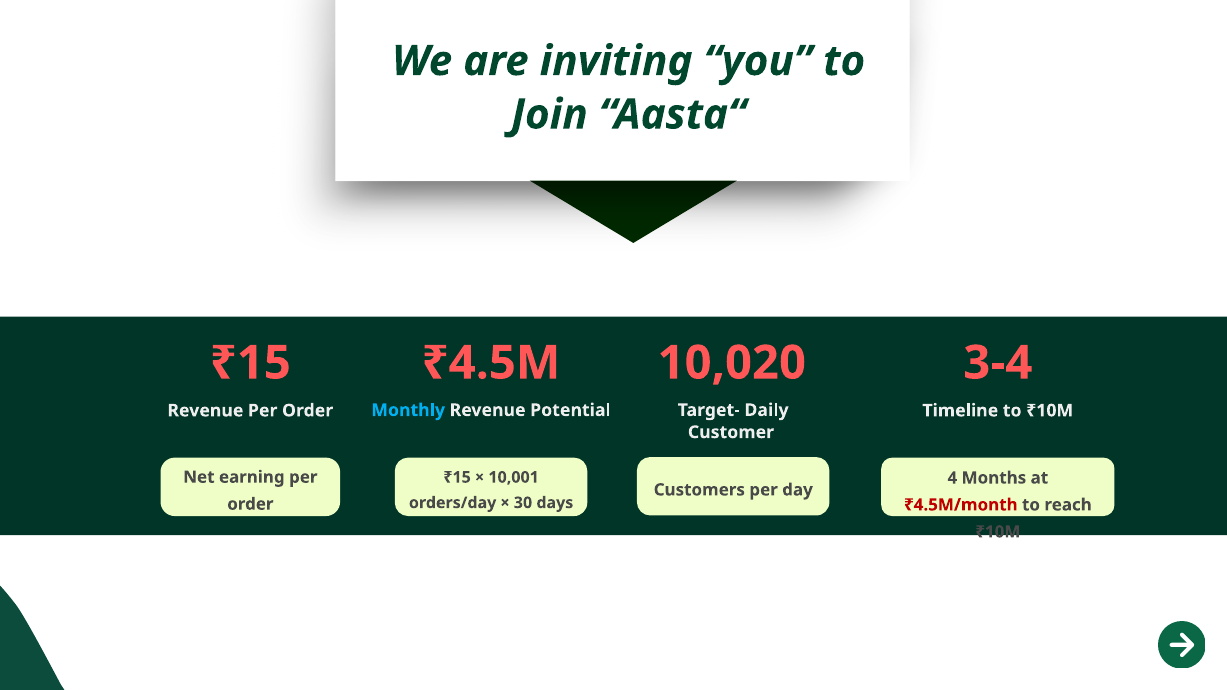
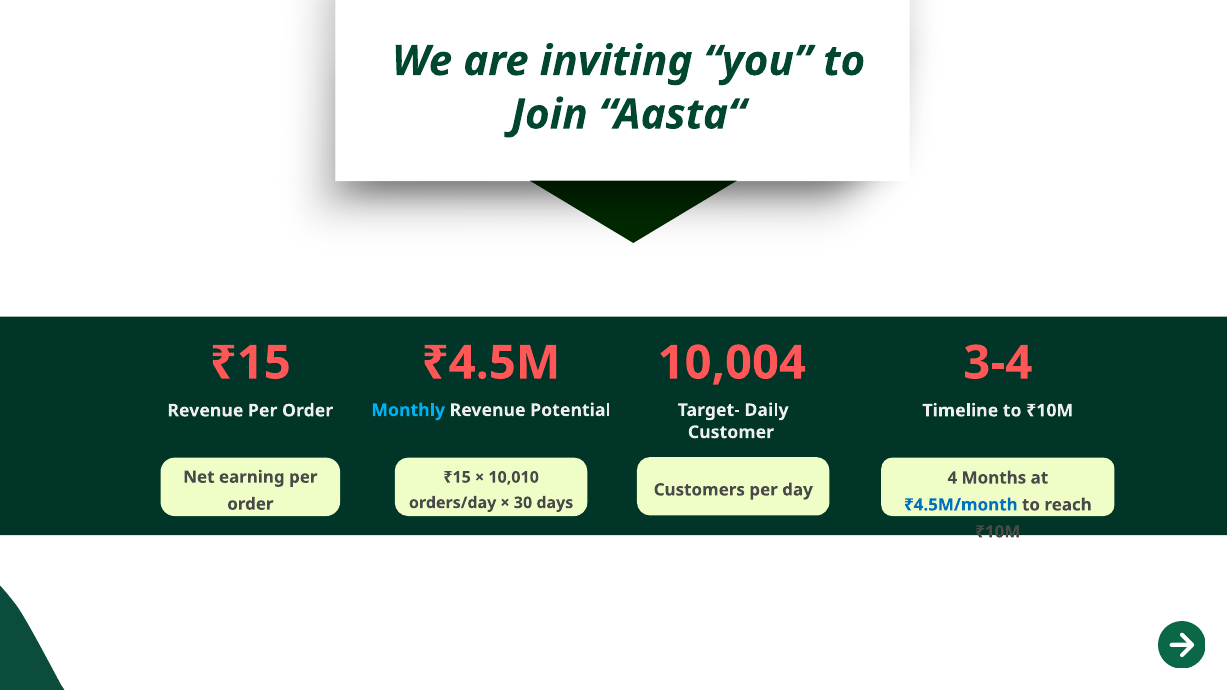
10,020: 10,020 -> 10,004
10,001: 10,001 -> 10,010
₹4.5M/month colour: red -> blue
